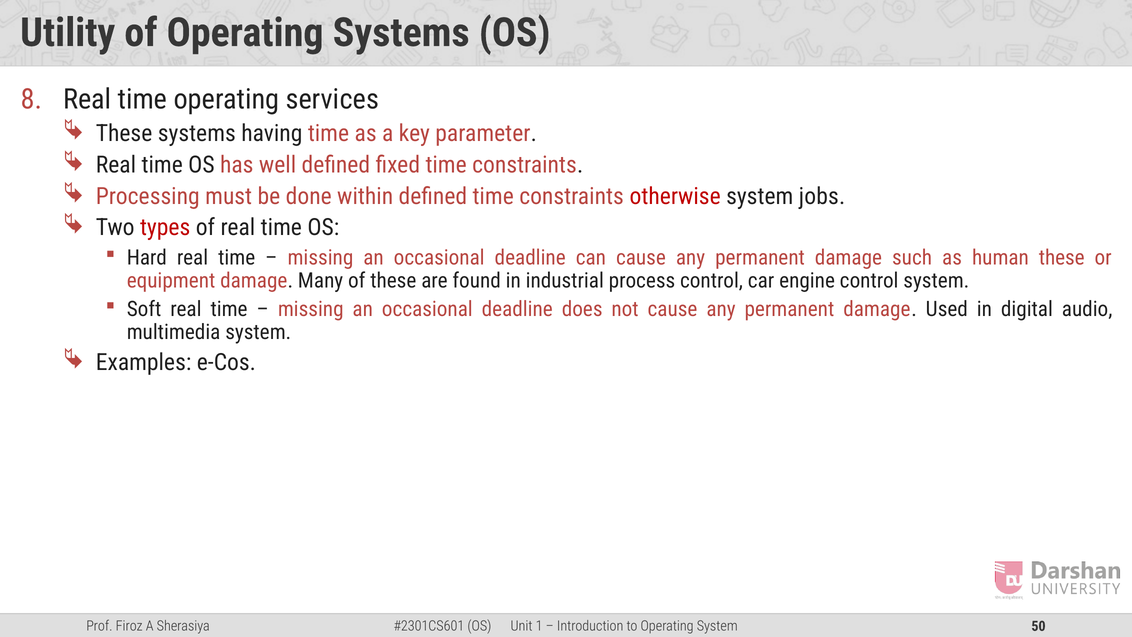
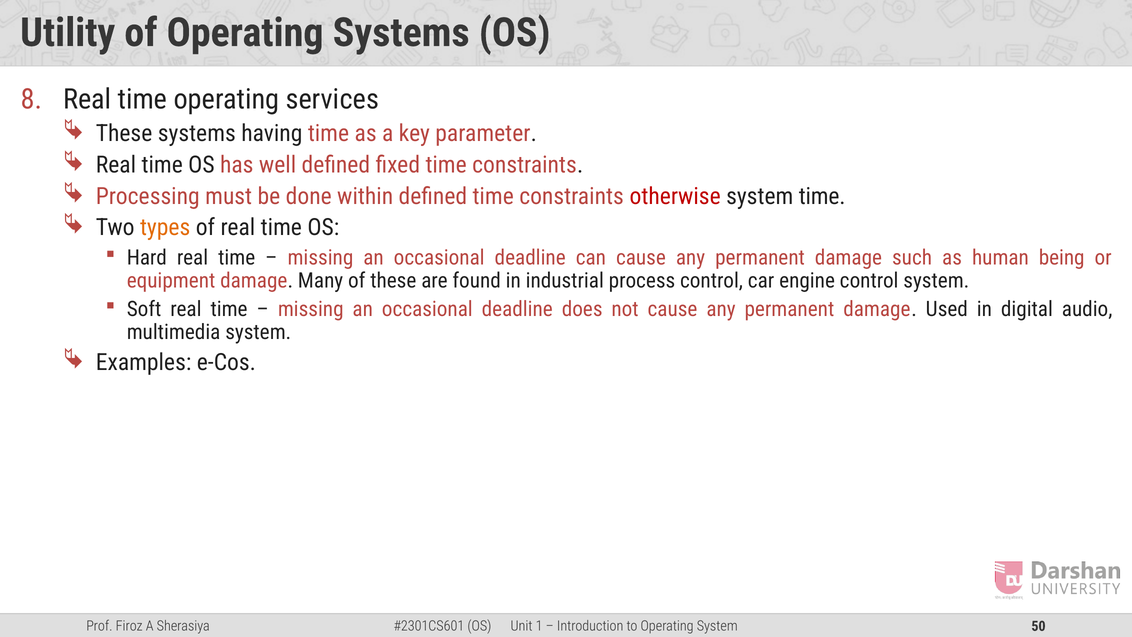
system jobs: jobs -> time
types colour: red -> orange
human these: these -> being
